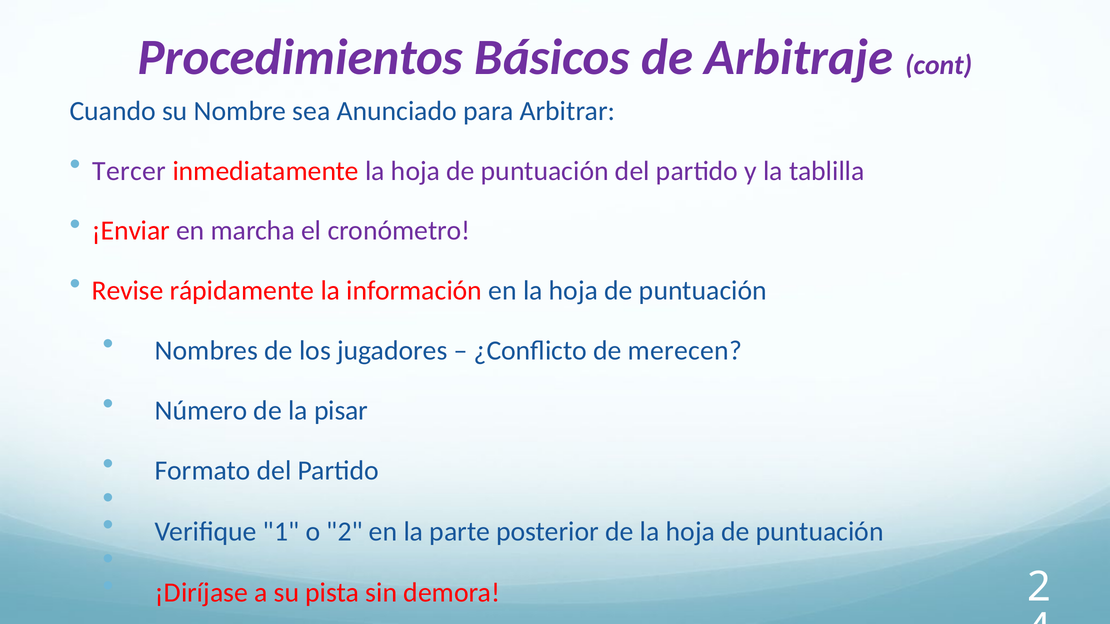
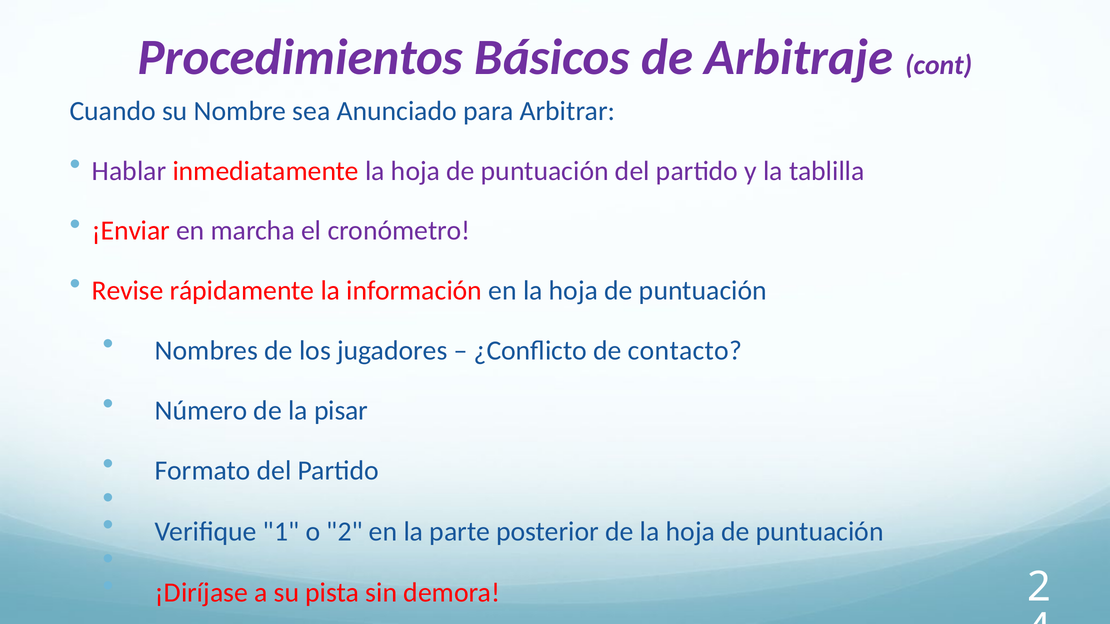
Tercer: Tercer -> Hablar
merecen: merecen -> contacto
